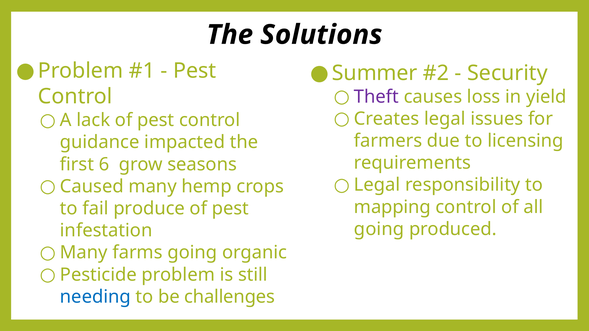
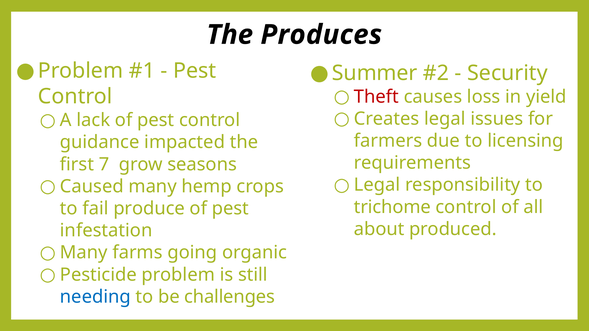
Solutions: Solutions -> Produces
Theft colour: purple -> red
6: 6 -> 7
mapping: mapping -> trichome
going at (379, 229): going -> about
